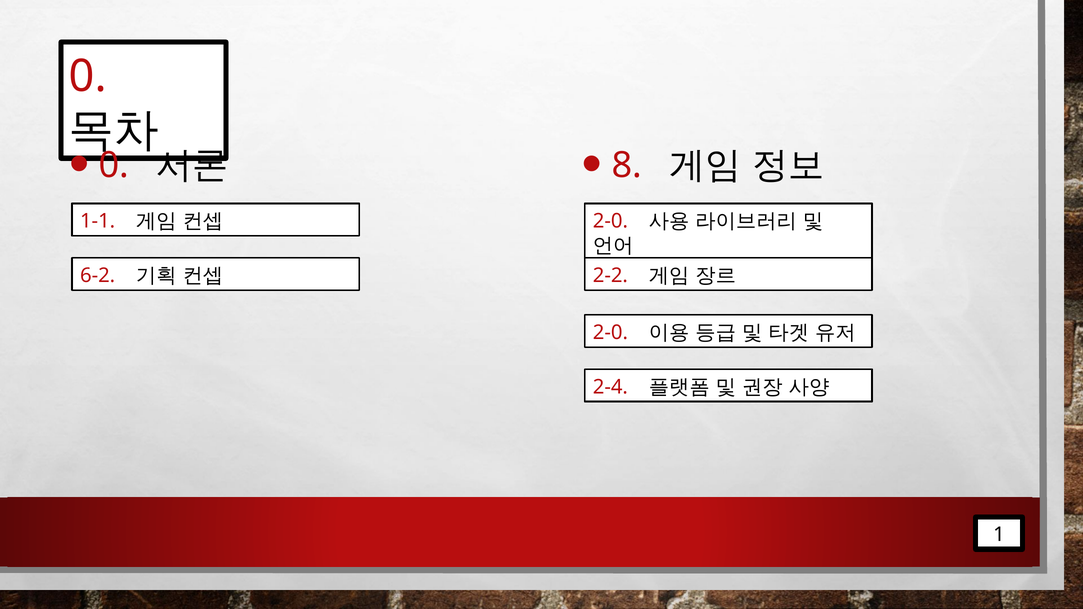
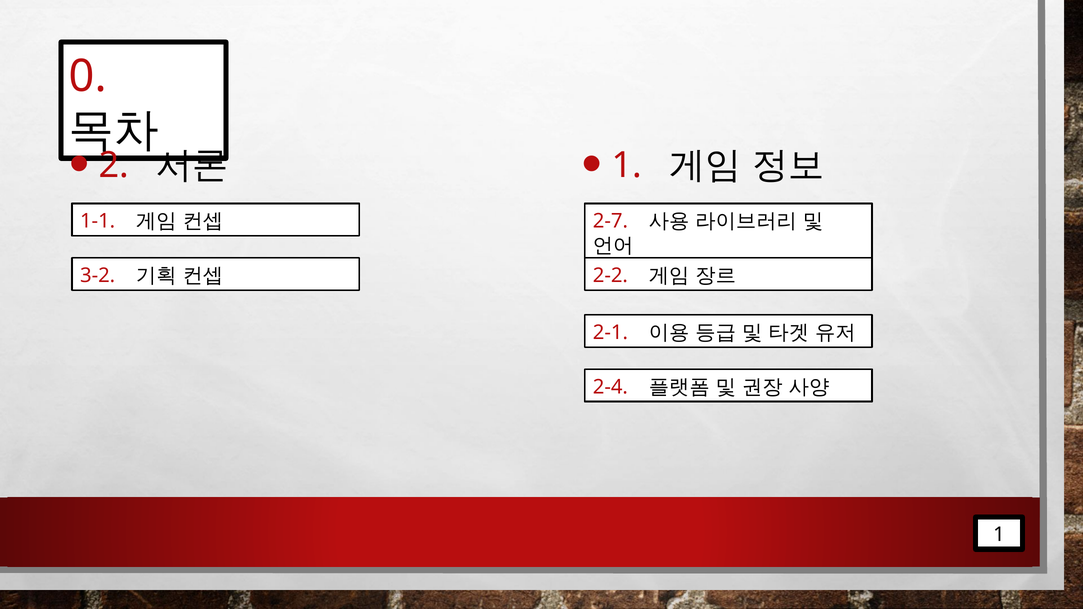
0 at (114, 165): 0 -> 2
8 at (627, 165): 8 -> 1
2-0 at (610, 221): 2-0 -> 2-7
6-2: 6-2 -> 3-2
2-0 at (610, 333): 2-0 -> 2-1
